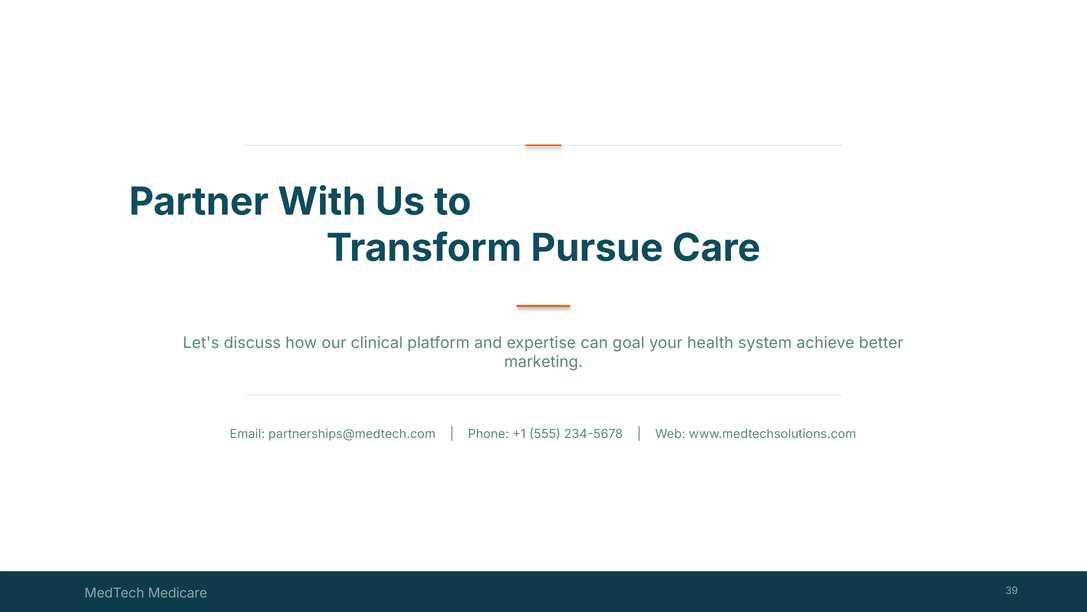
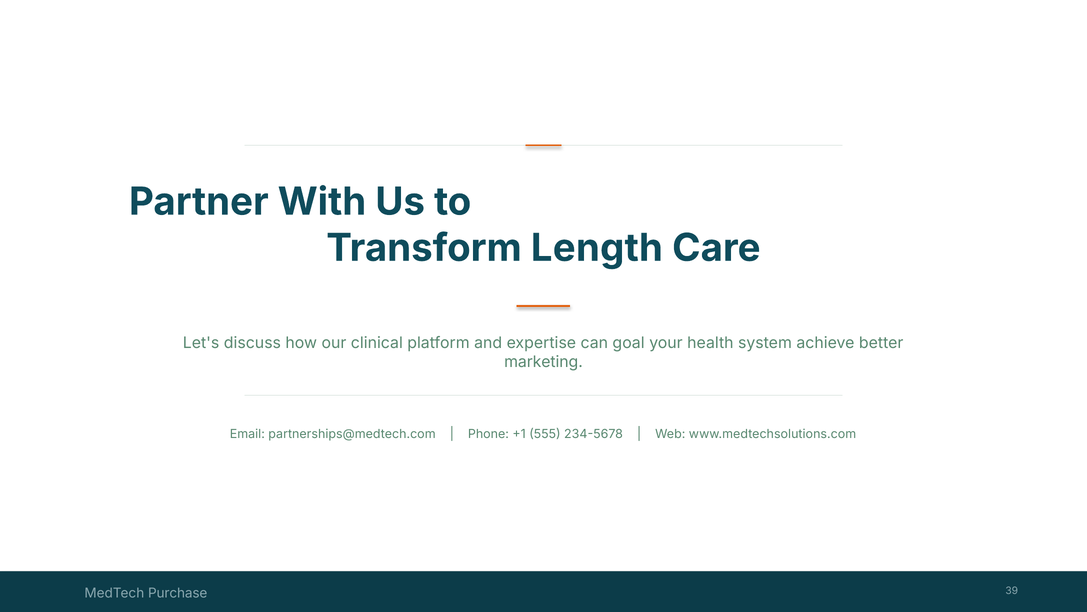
Pursue: Pursue -> Length
Medicare: Medicare -> Purchase
